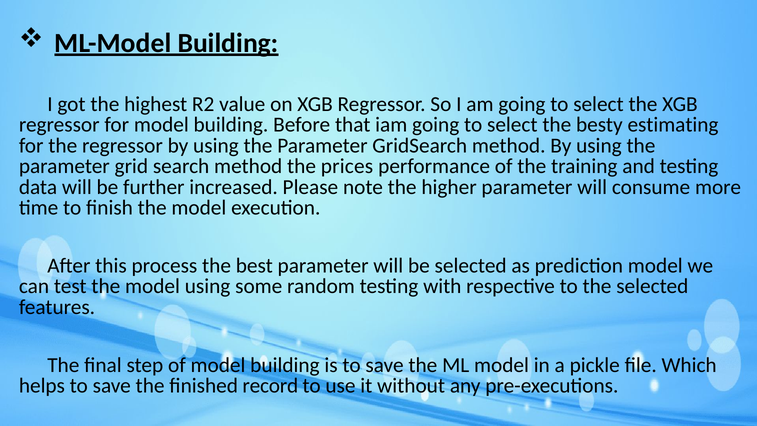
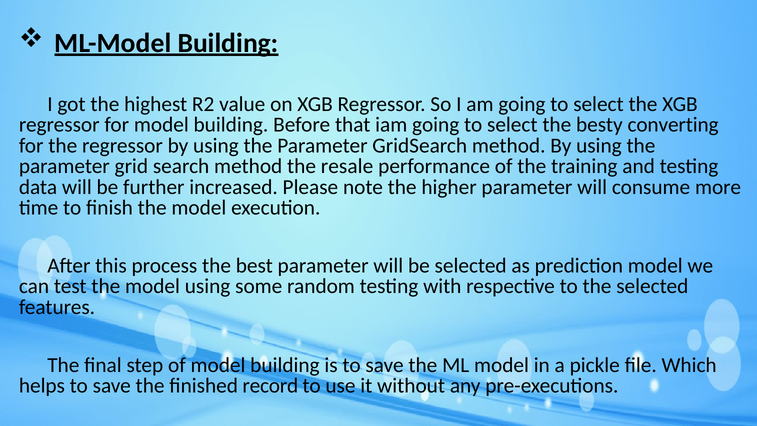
estimating: estimating -> converting
prices: prices -> resale
